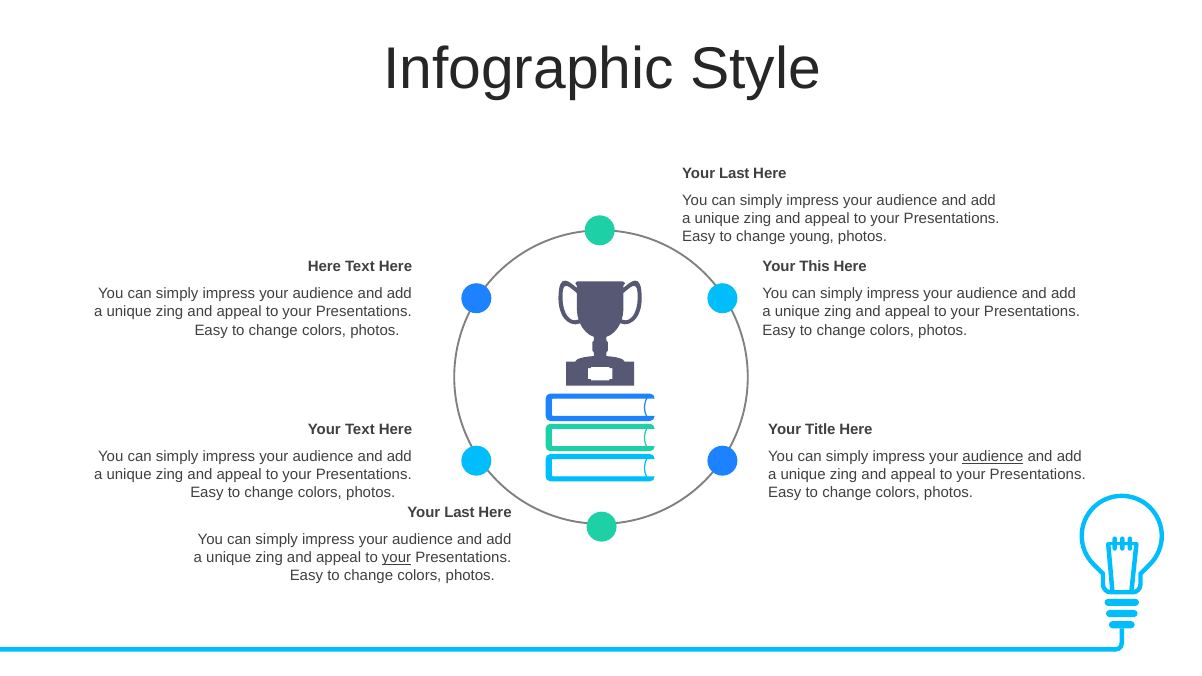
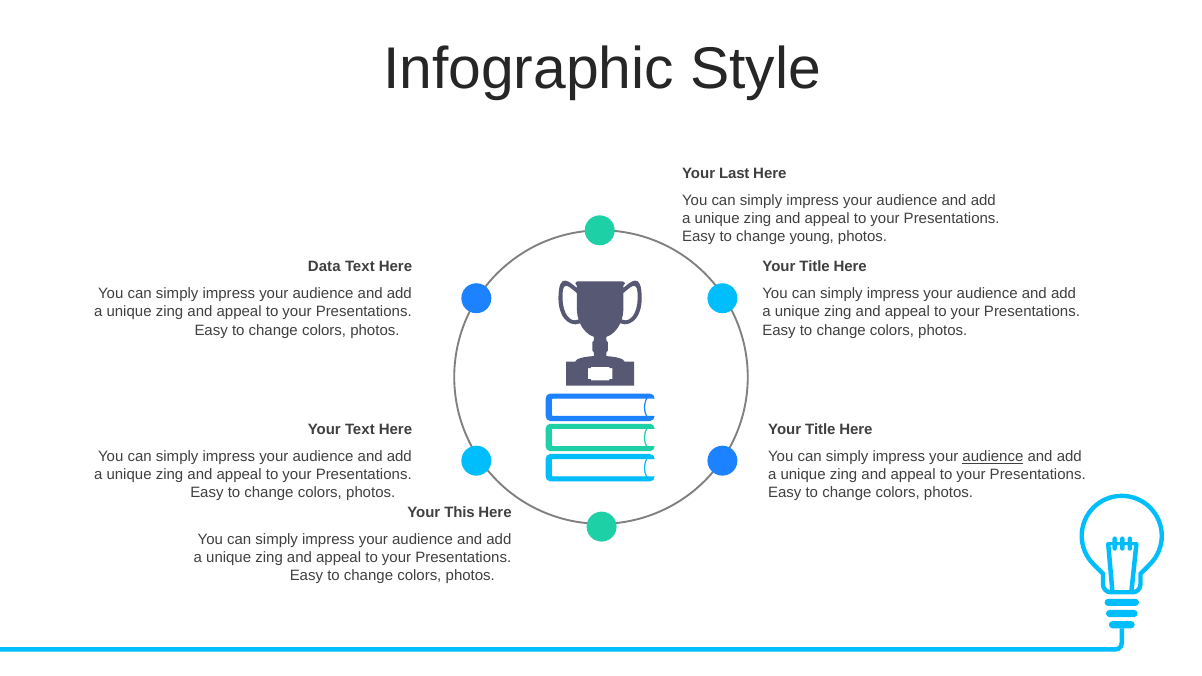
Here at (324, 267): Here -> Data
This at (815, 267): This -> Title
Last at (459, 513): Last -> This
your at (397, 558) underline: present -> none
